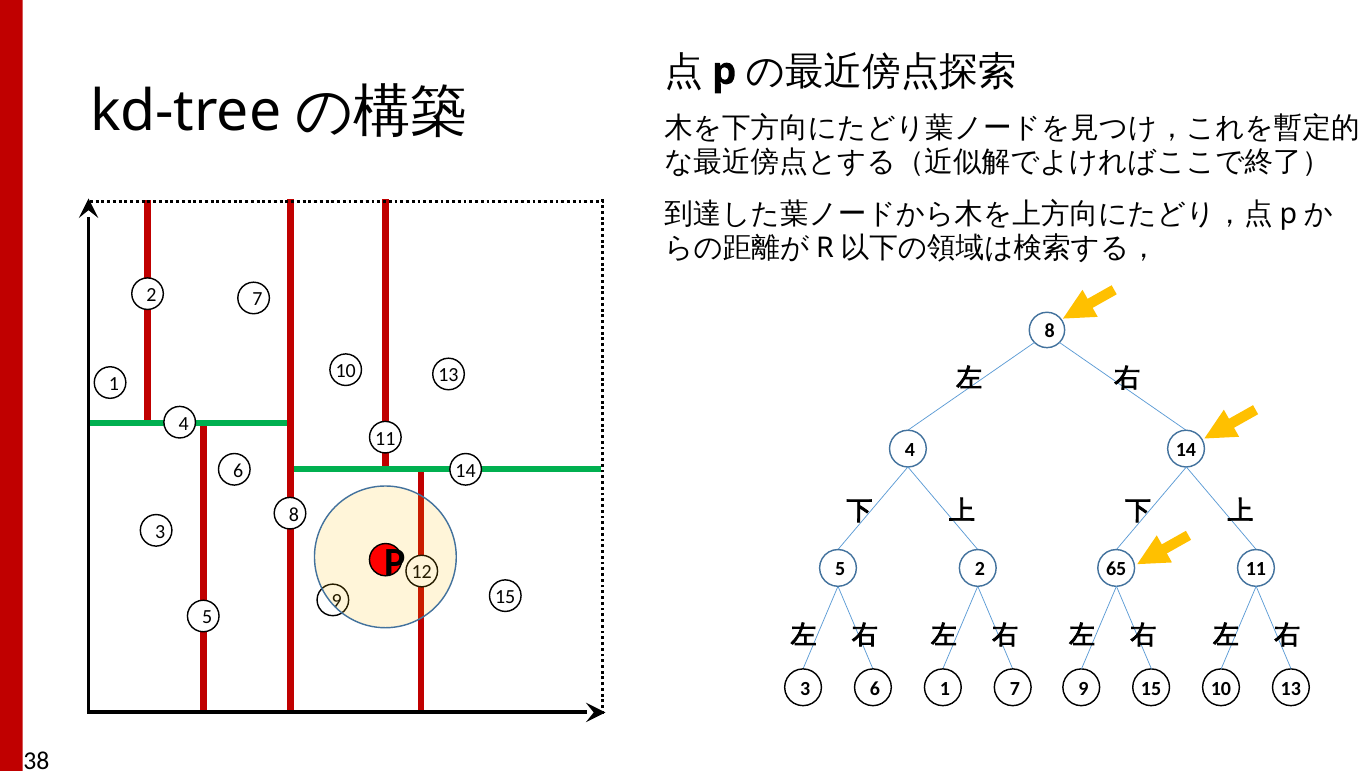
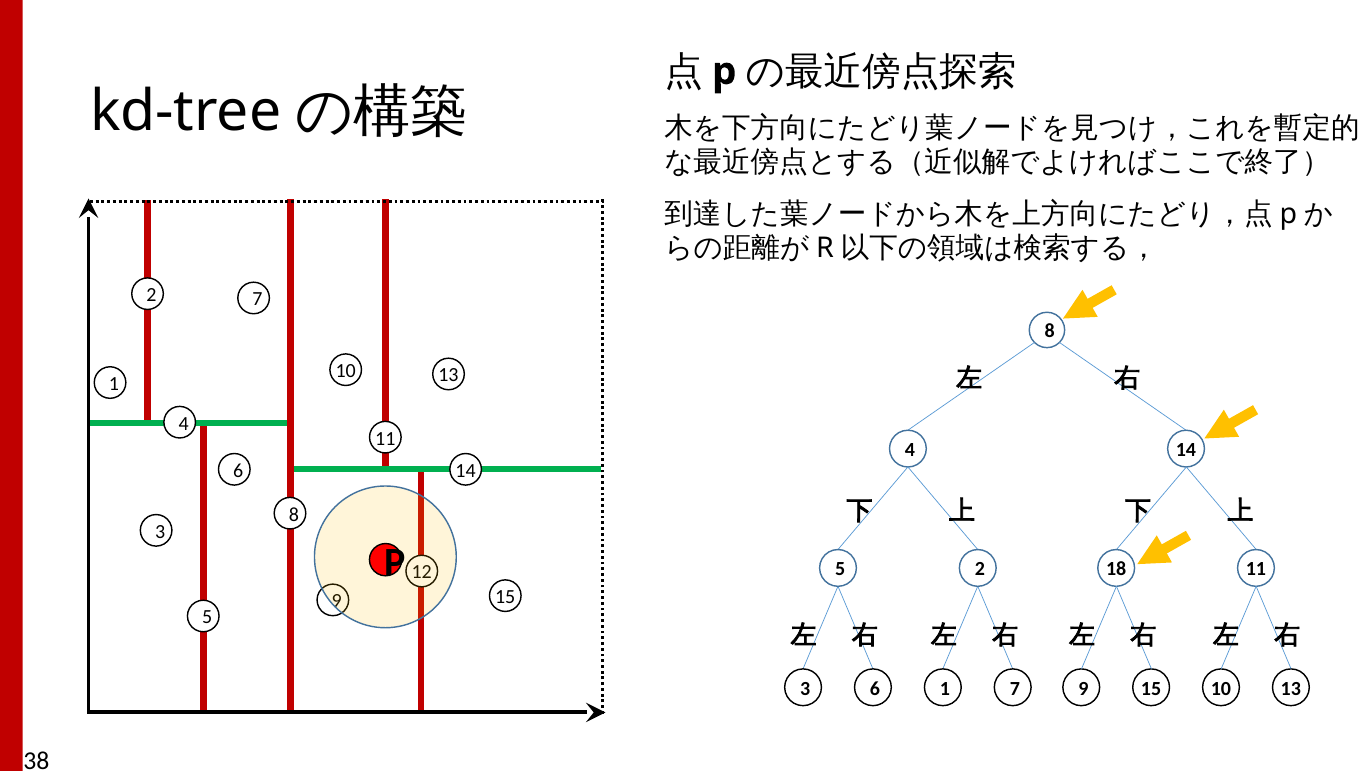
65: 65 -> 18
